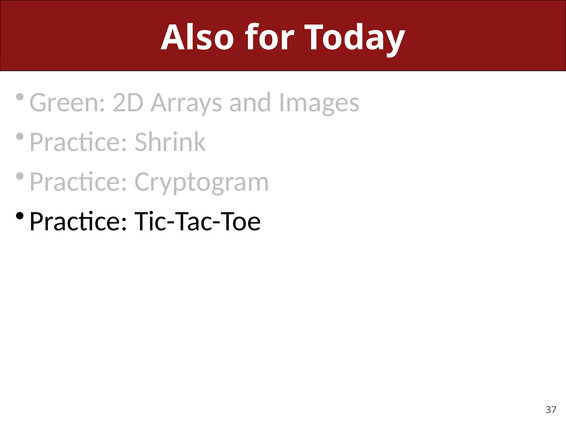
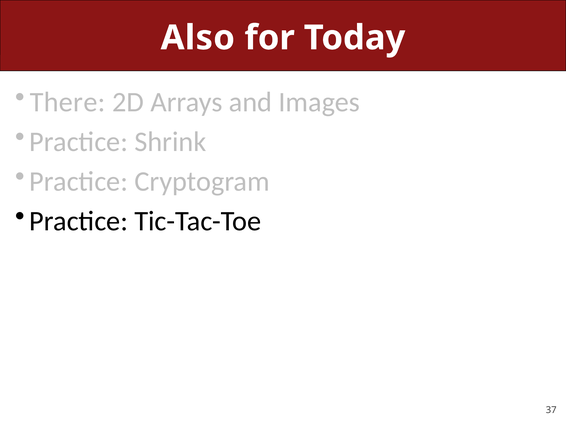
Green: Green -> There
